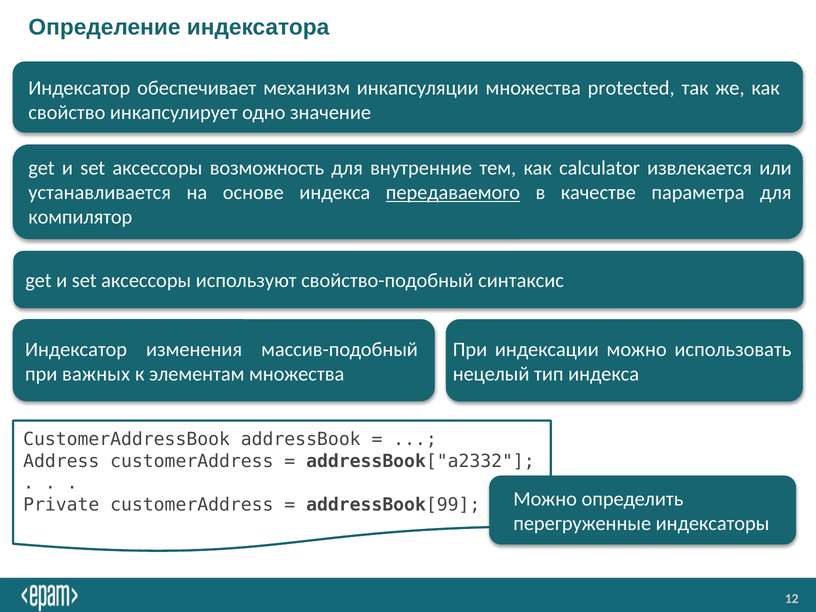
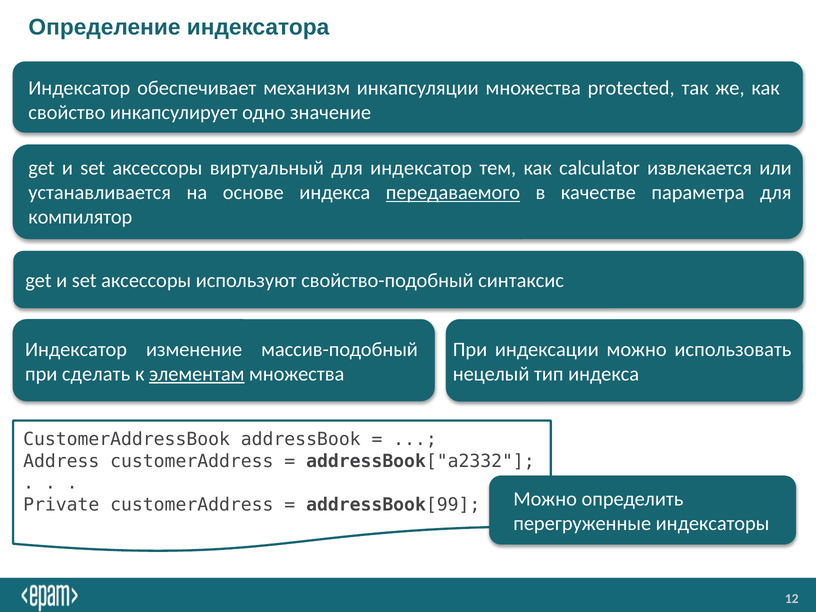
возможность: возможность -> виртуальный
для внутренние: внутренние -> индексатор
изменения: изменения -> изменение
важных: важных -> сделать
элементам underline: none -> present
